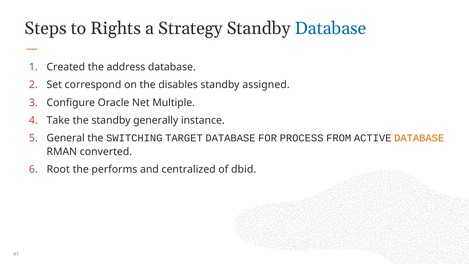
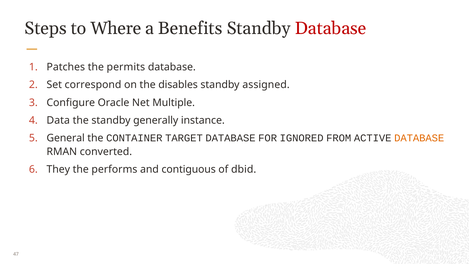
Rights: Rights -> Where
Strategy: Strategy -> Benefits
Database at (331, 28) colour: blue -> red
Created: Created -> Patches
address: address -> permits
Take: Take -> Data
SWITCHING: SWITCHING -> CONTAINER
PROCESS: PROCESS -> IGNORED
Root: Root -> They
centralized: centralized -> contiguous
